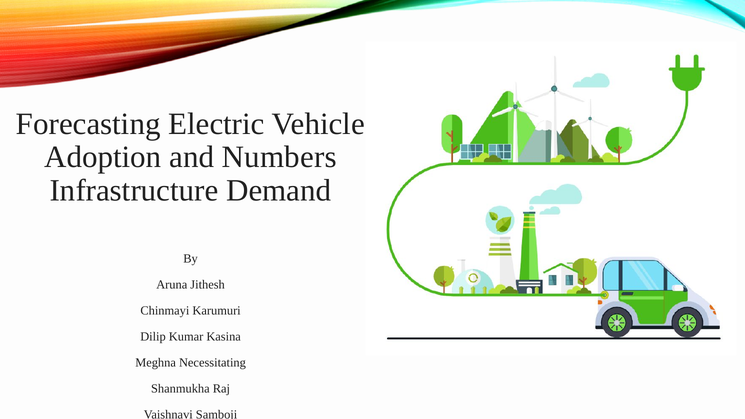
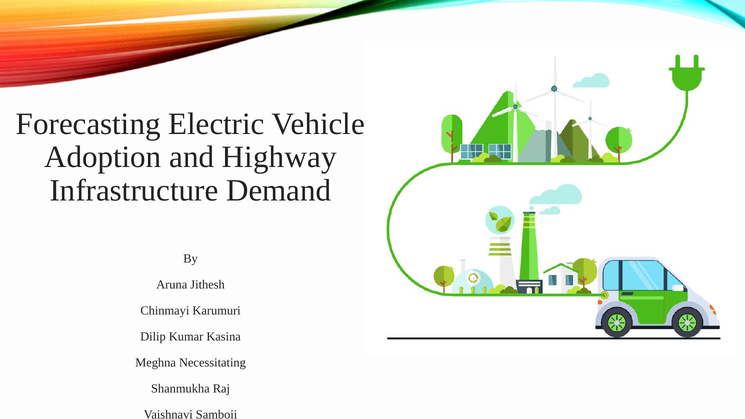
Numbers: Numbers -> Highway
